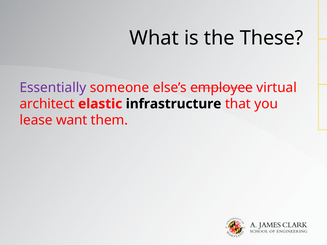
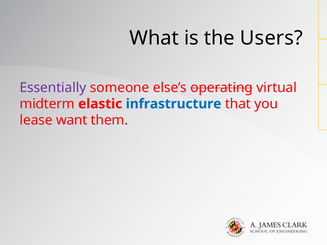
These: These -> Users
employee: employee -> operating
architect: architect -> midterm
infrastructure colour: black -> blue
